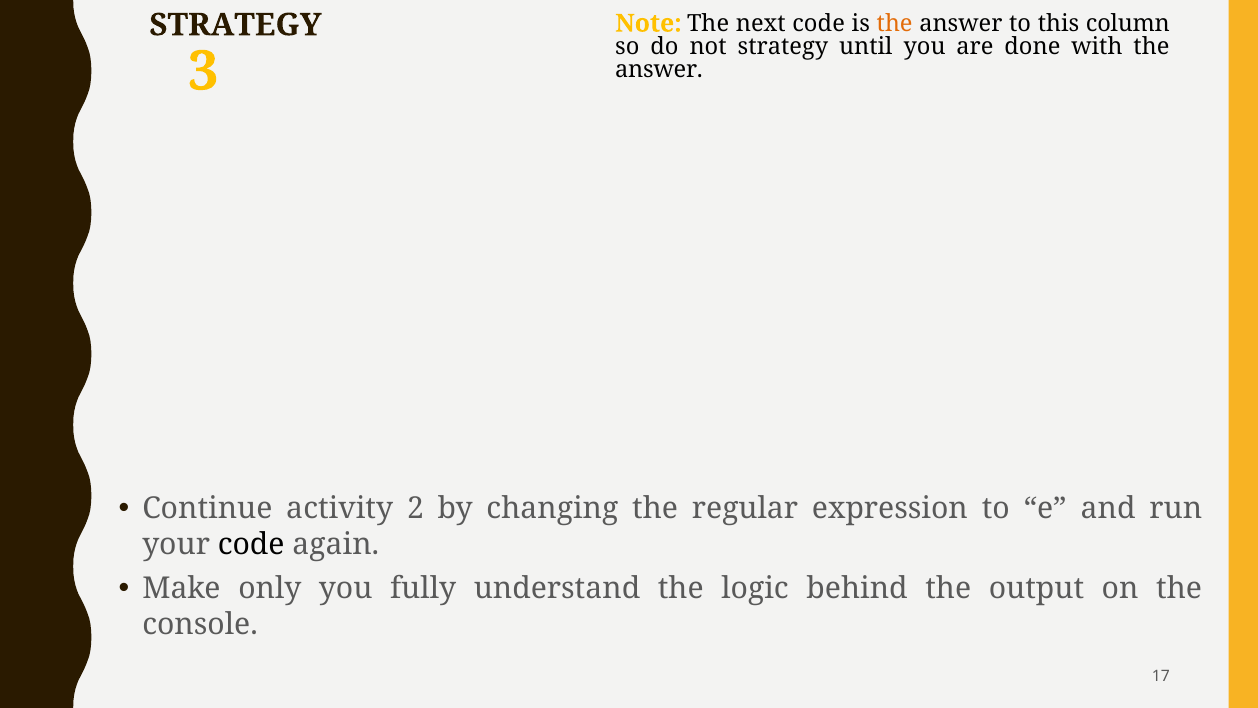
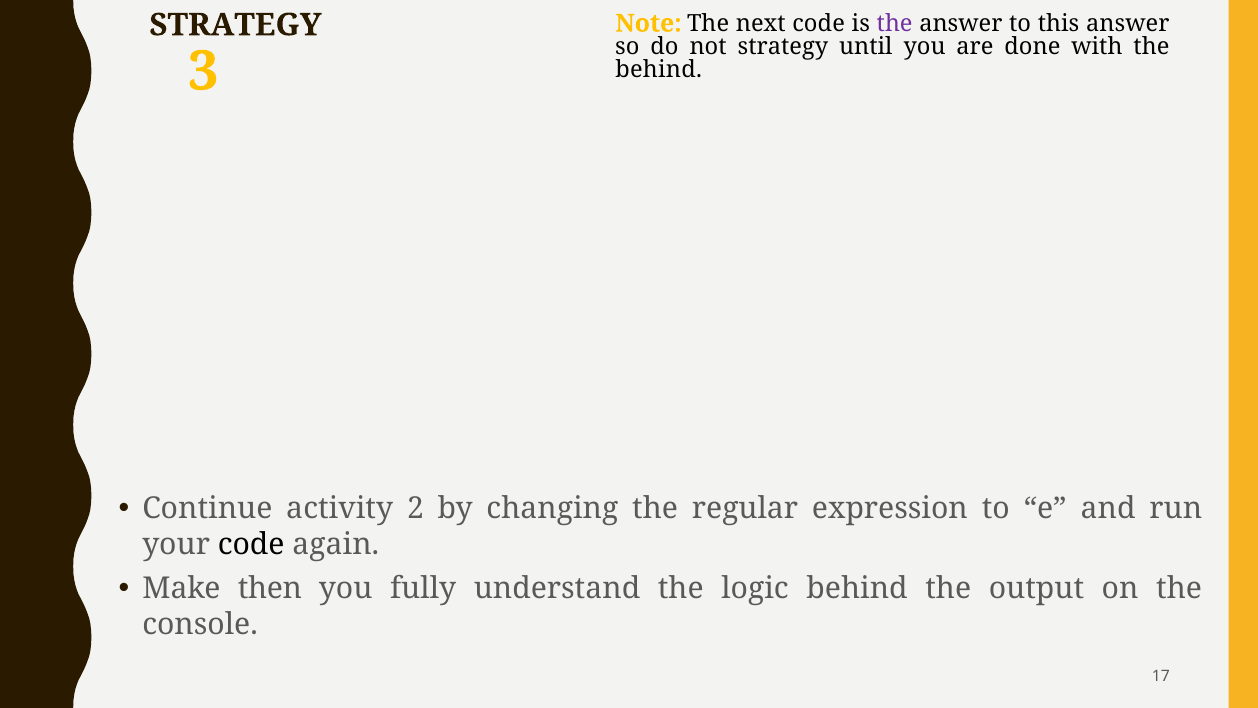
the at (895, 24) colour: orange -> purple
this column: column -> answer
answer at (659, 70): answer -> behind
only: only -> then
